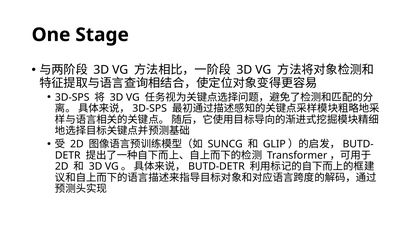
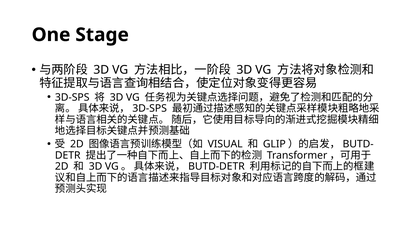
SUNCG: SUNCG -> VISUAL
